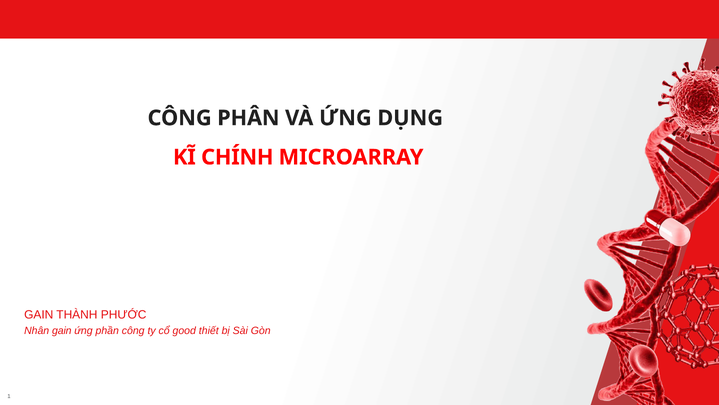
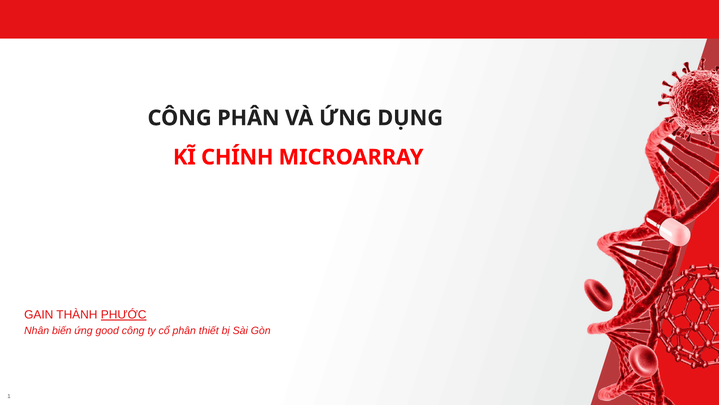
PHƯỚC underline: none -> present
Nhân gain: gain -> biến
phần: phần -> good
cổ good: good -> phân
